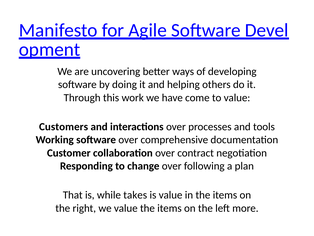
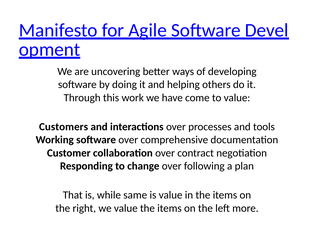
takes: takes -> same
